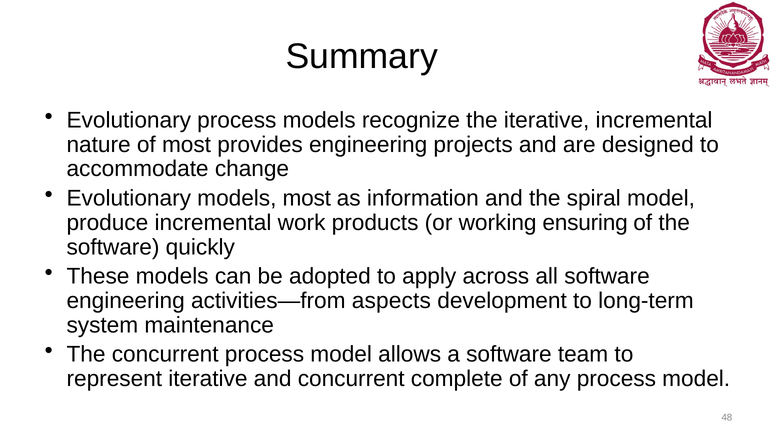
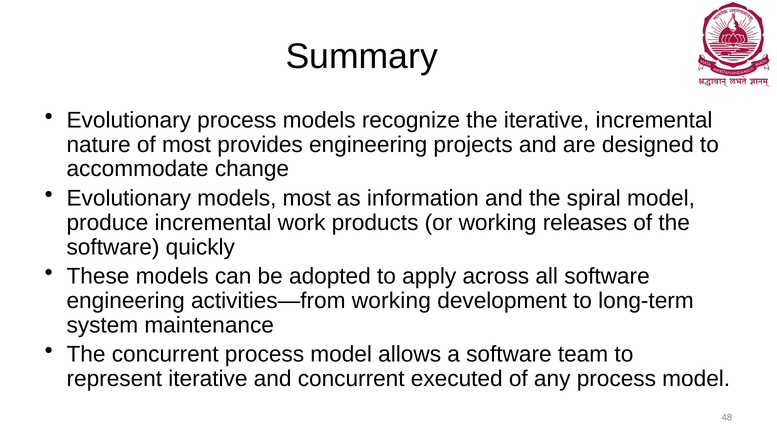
ensuring: ensuring -> releases
activities—from aspects: aspects -> working
complete: complete -> executed
